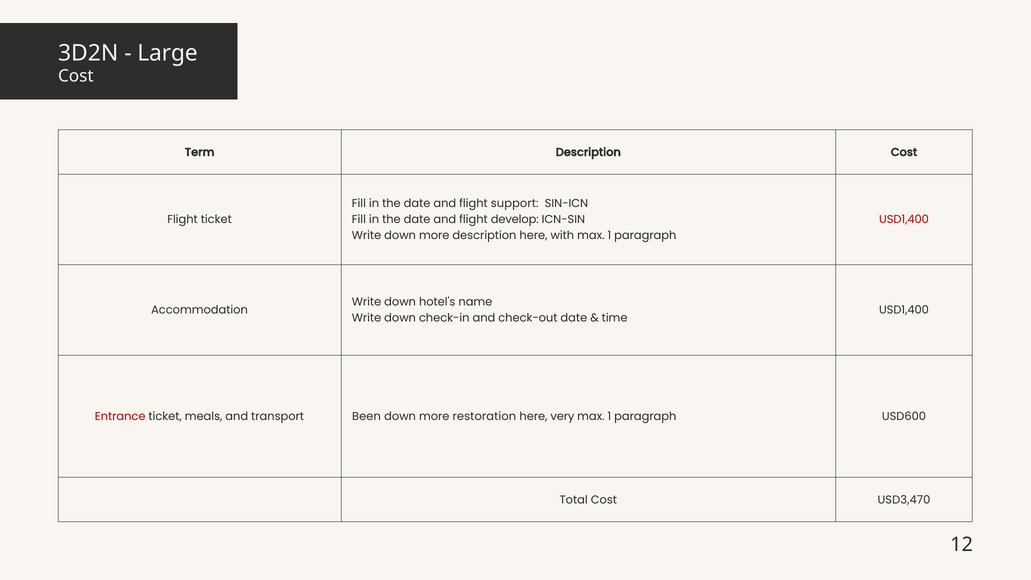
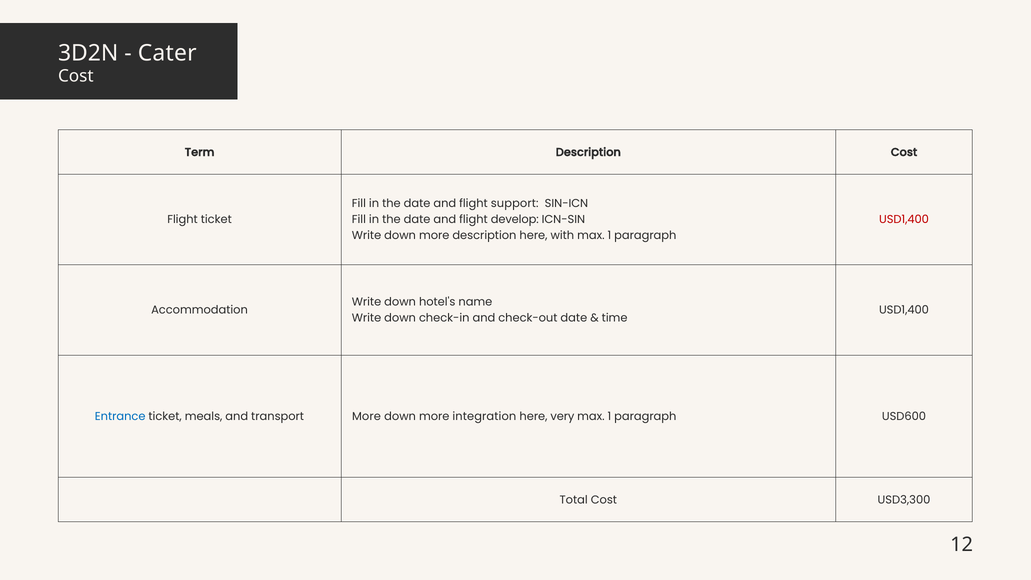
Large: Large -> Cater
Entrance colour: red -> blue
transport Been: Been -> More
restoration: restoration -> integration
USD3,470: USD3,470 -> USD3,300
